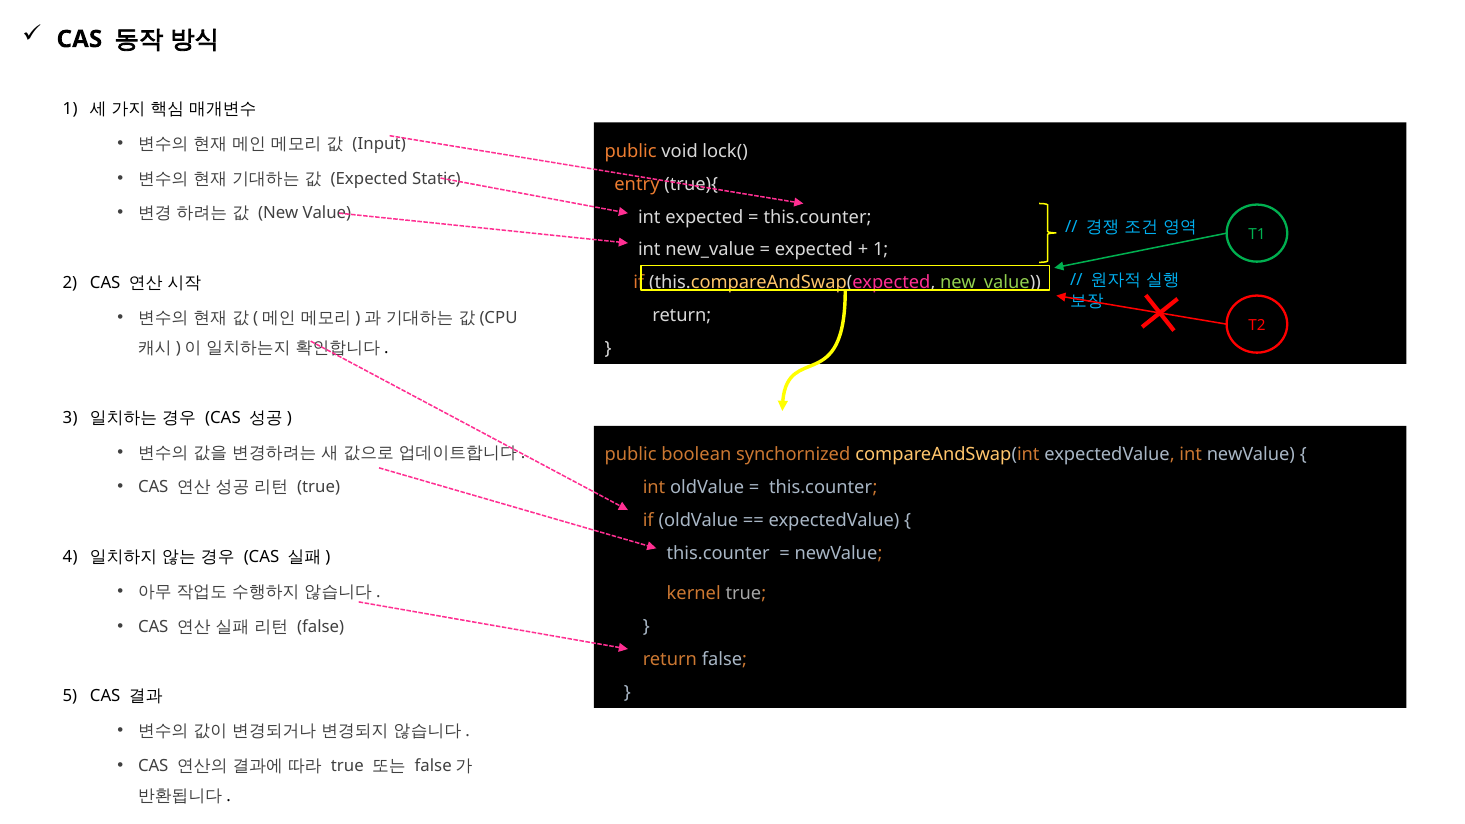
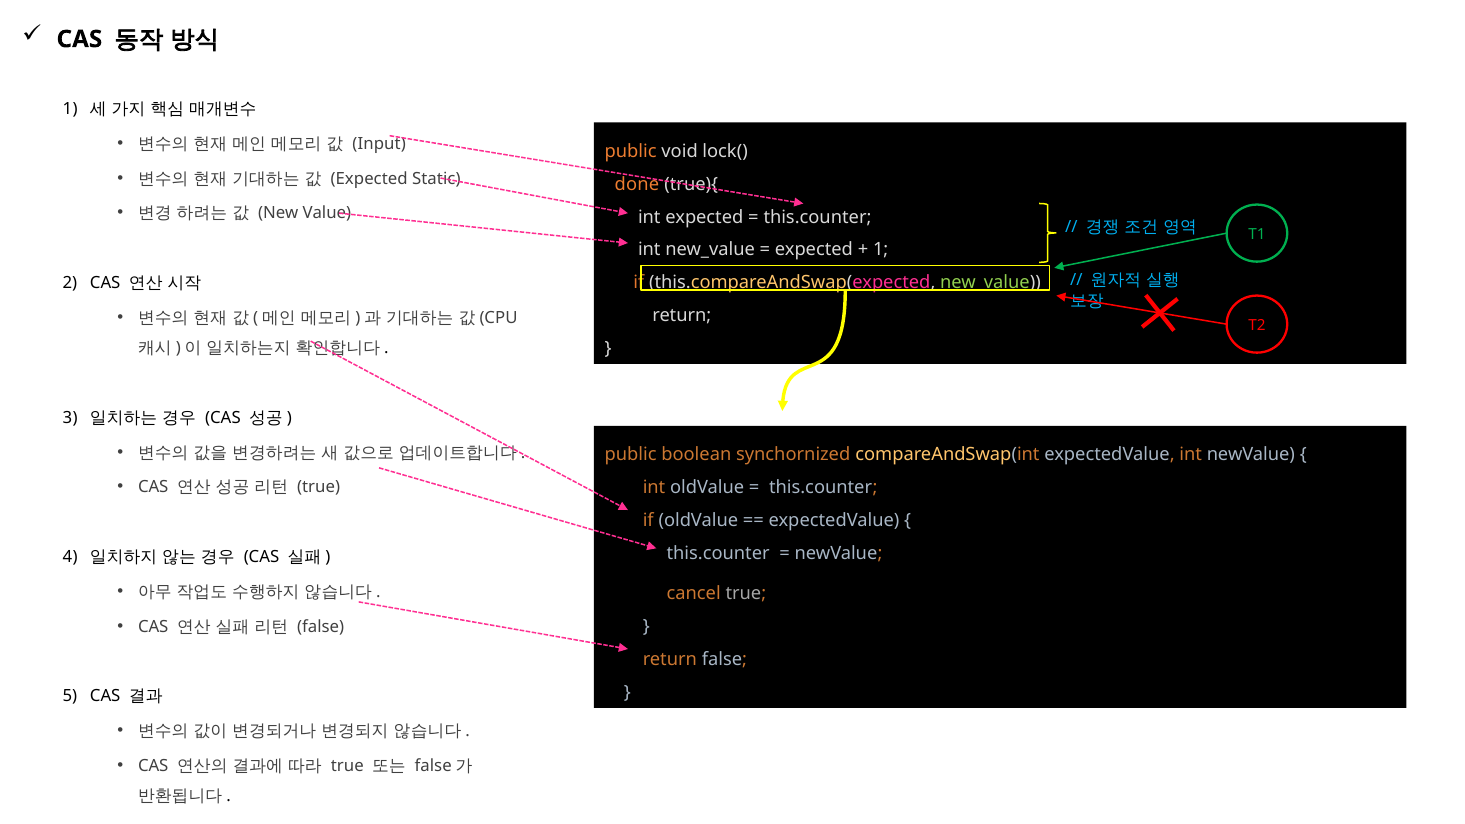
entry: entry -> done
kernel: kernel -> cancel
